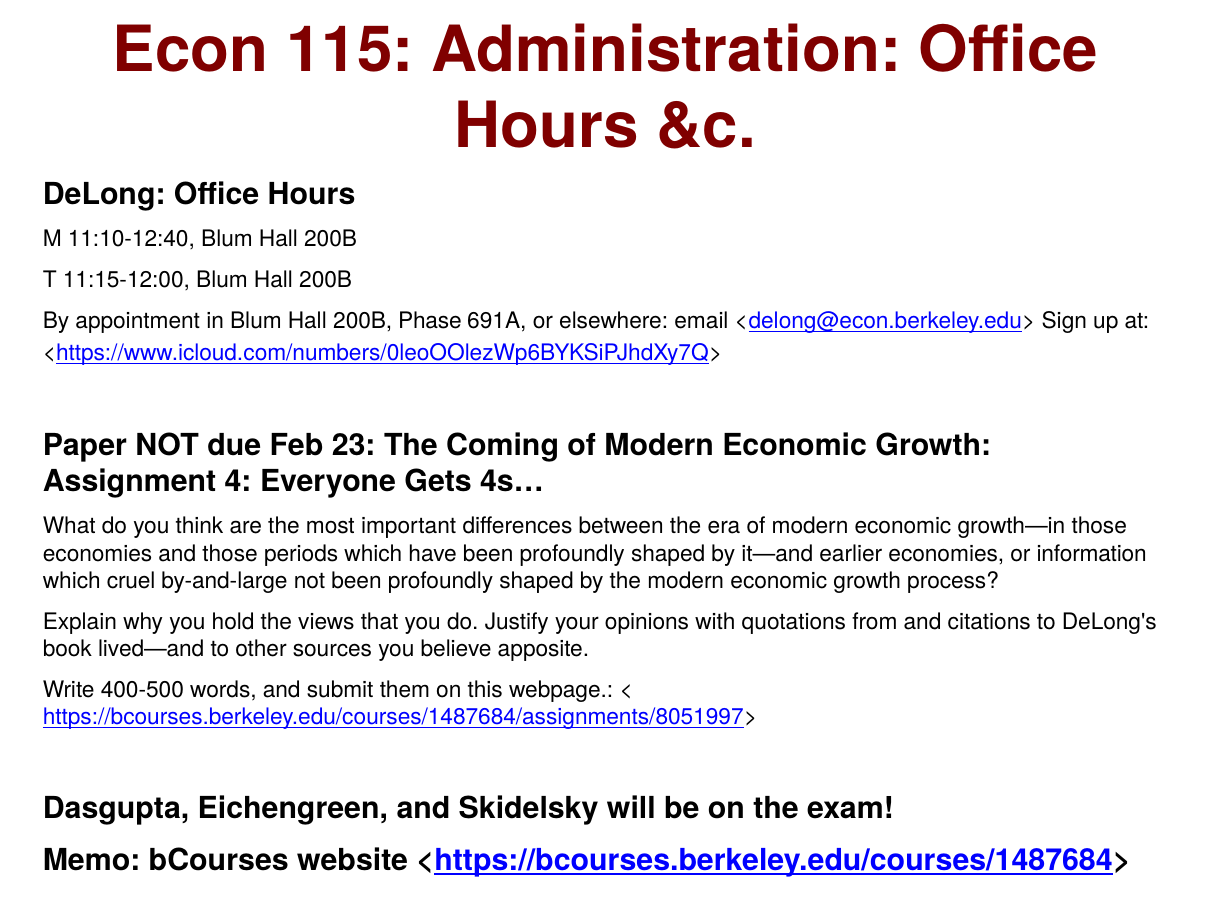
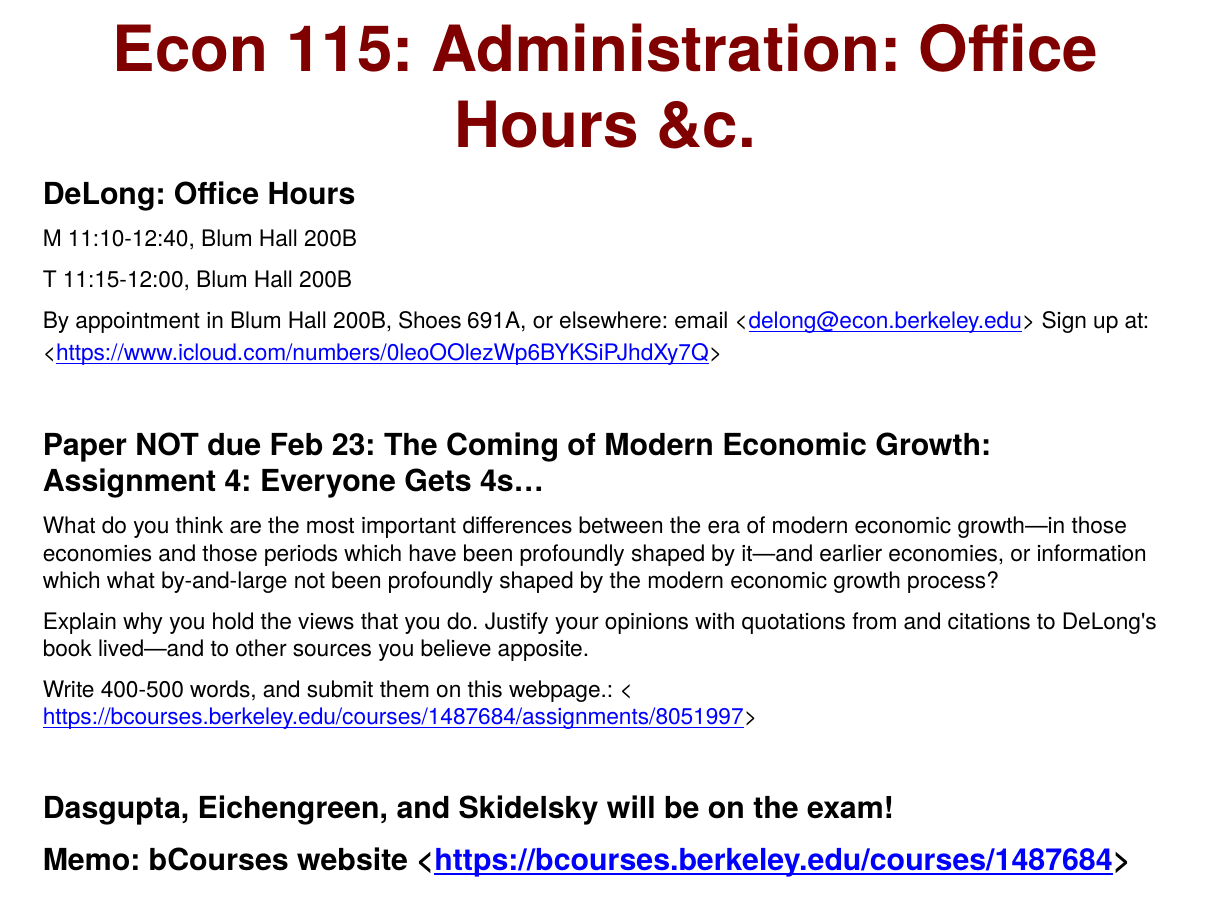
Phase: Phase -> Shoes
which cruel: cruel -> what
